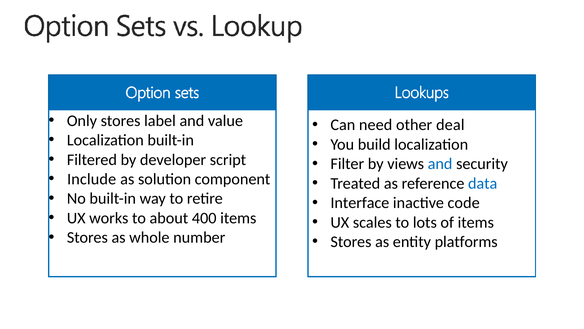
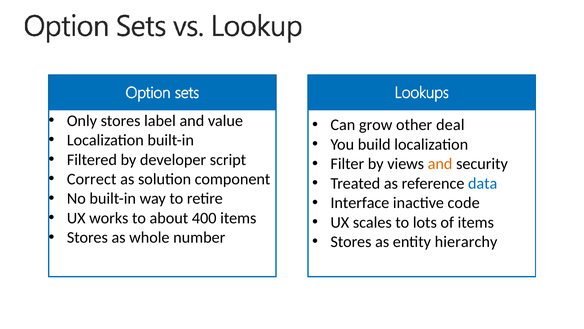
need: need -> grow
and at (440, 164) colour: blue -> orange
Include: Include -> Correct
platforms: platforms -> hierarchy
